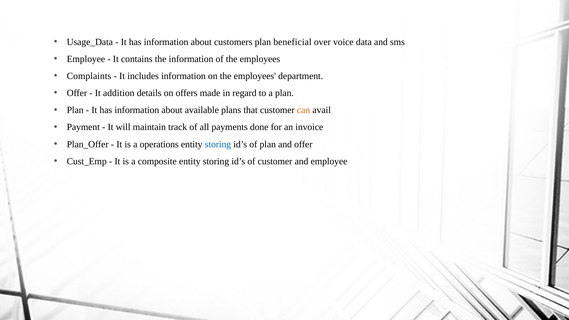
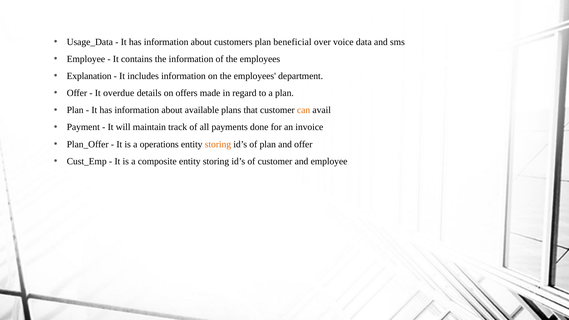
Complaints: Complaints -> Explanation
addition: addition -> overdue
storing at (218, 144) colour: blue -> orange
